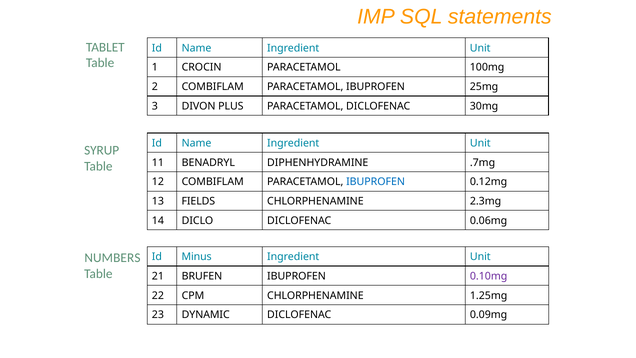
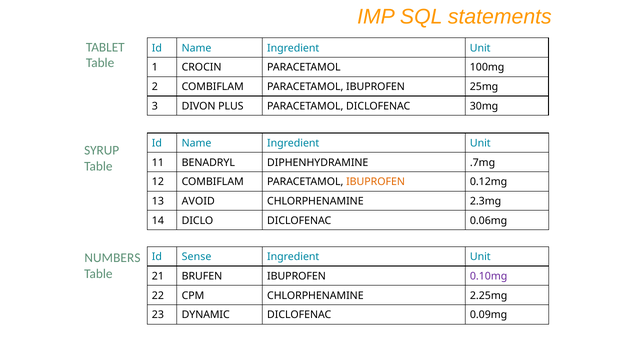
IBUPROFEN at (376, 182) colour: blue -> orange
FIELDS: FIELDS -> AVOID
Minus: Minus -> Sense
1.25mg: 1.25mg -> 2.25mg
